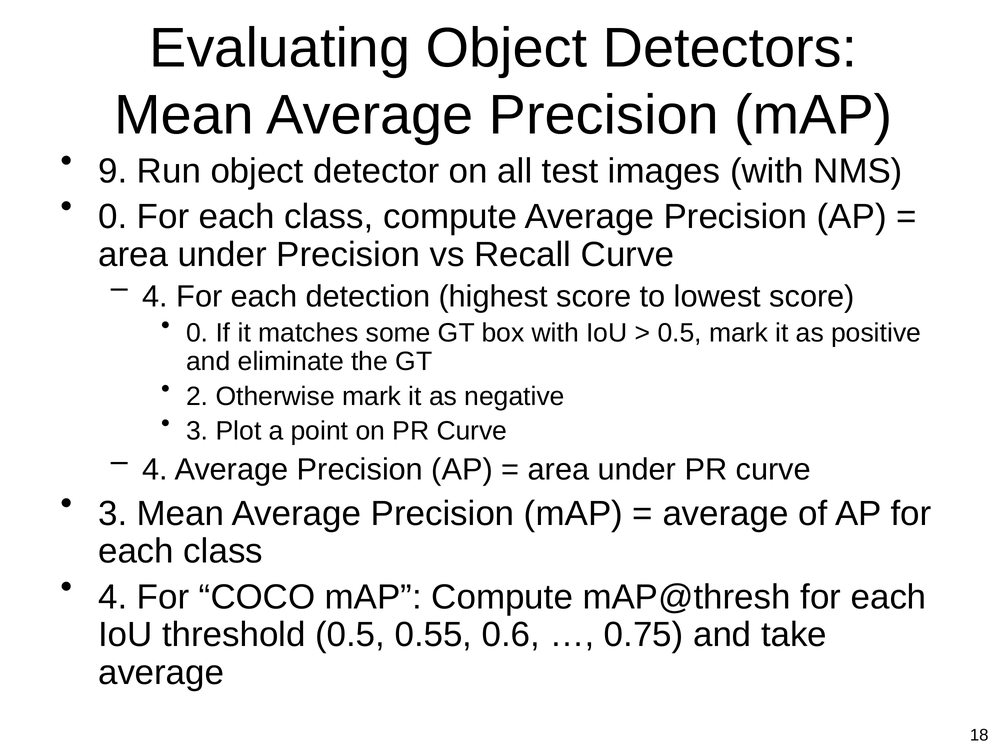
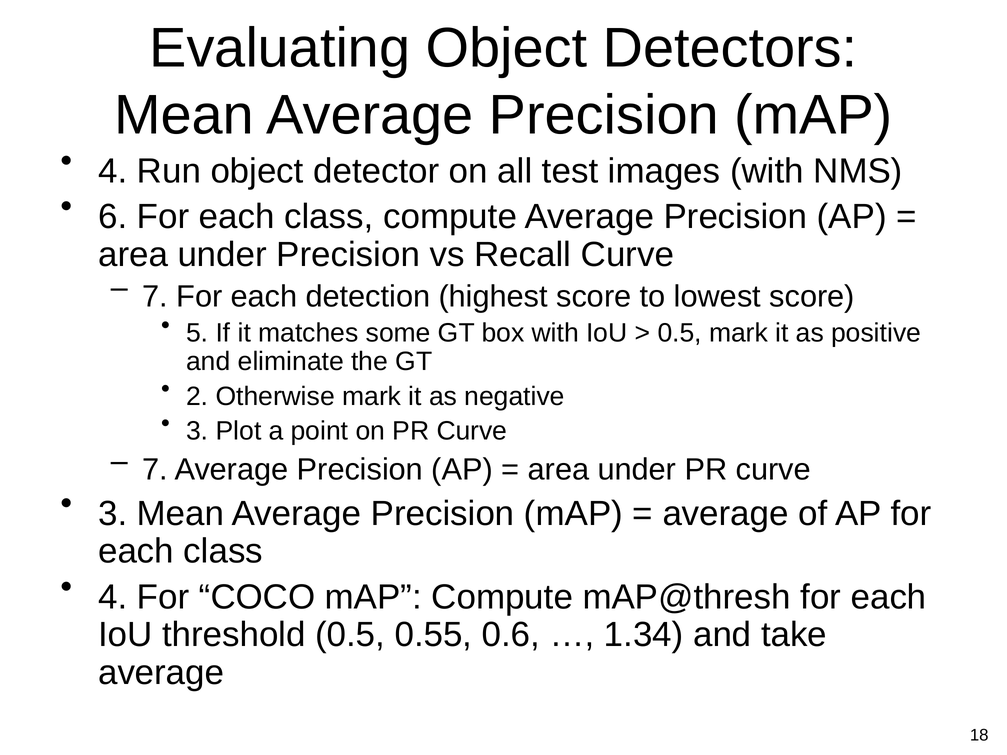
9 at (113, 171): 9 -> 4
0 at (113, 217): 0 -> 6
4 at (155, 297): 4 -> 7
0 at (197, 333): 0 -> 5
4 at (155, 470): 4 -> 7
0.75: 0.75 -> 1.34
